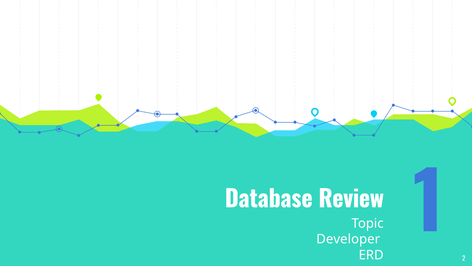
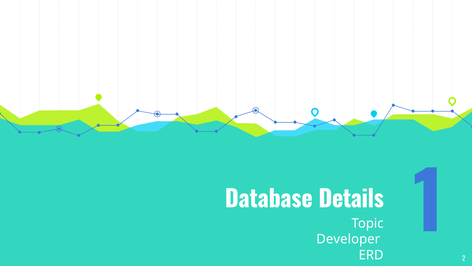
Review: Review -> Details
